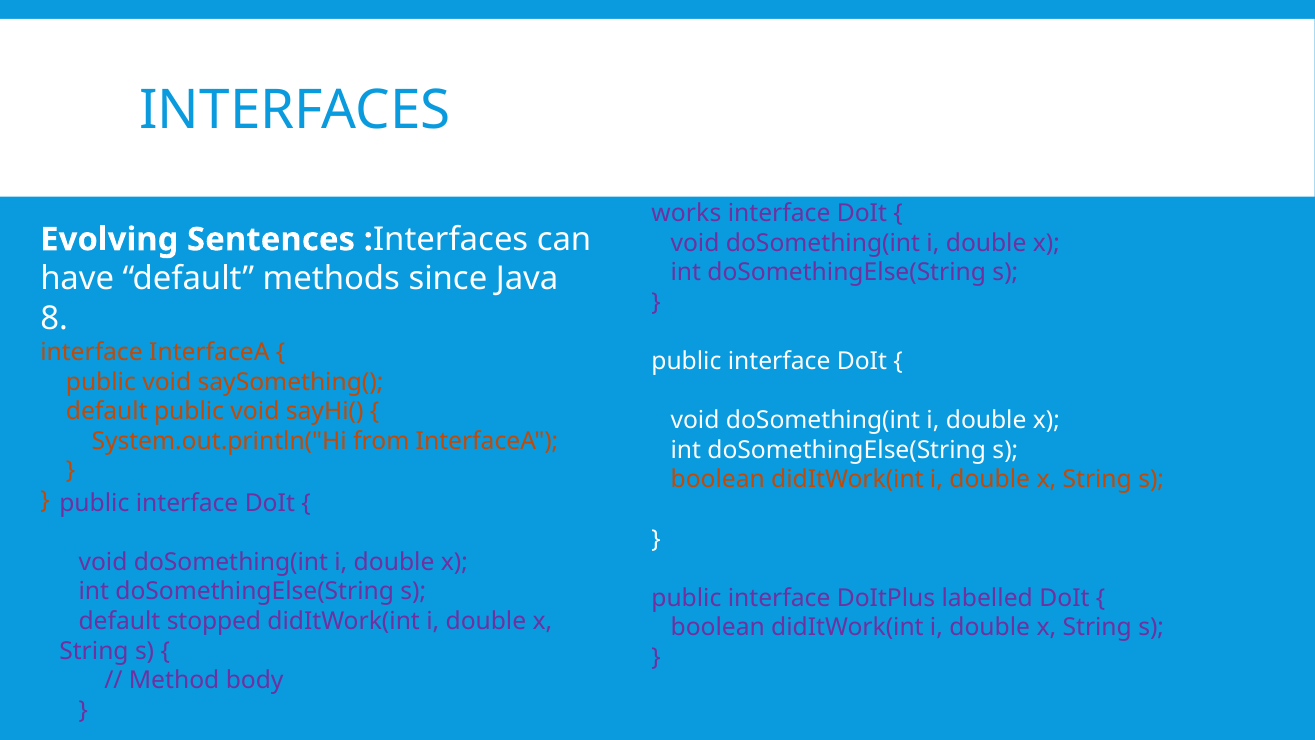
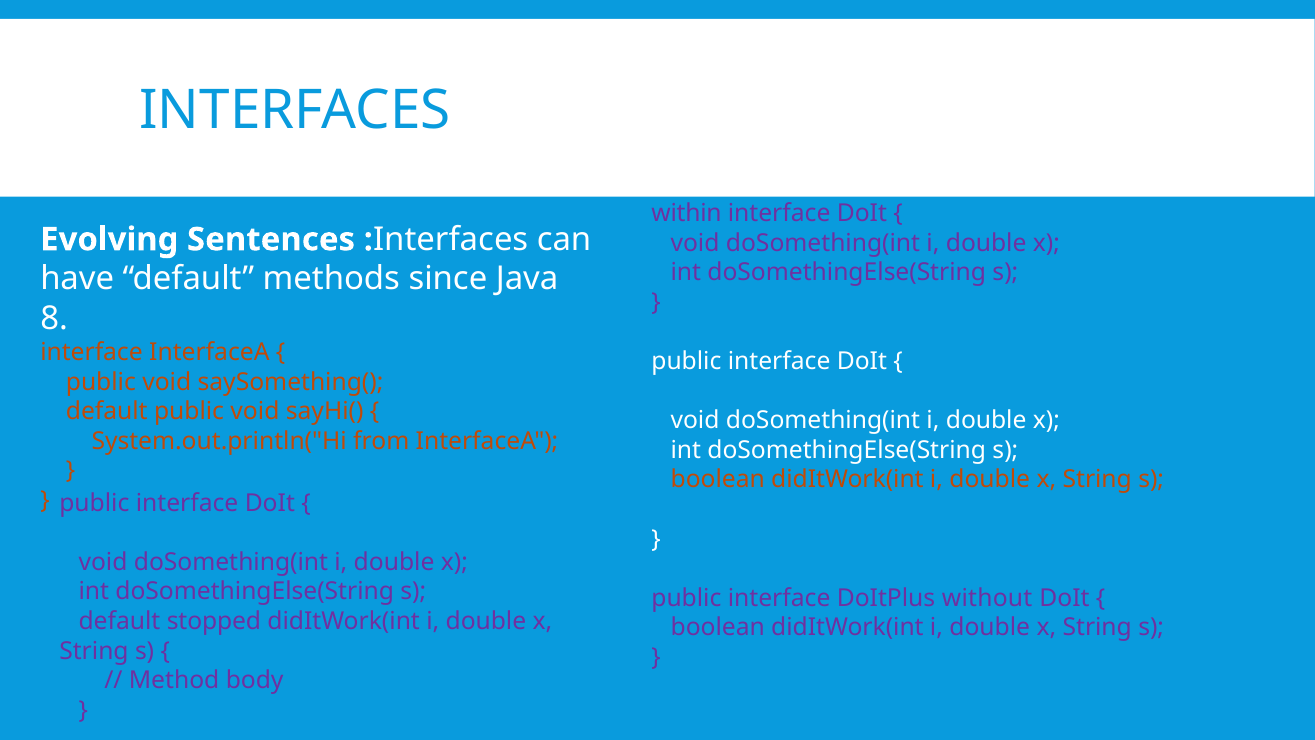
works: works -> within
labelled: labelled -> without
